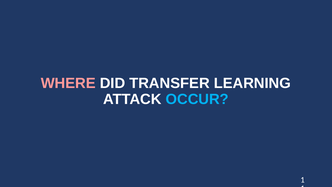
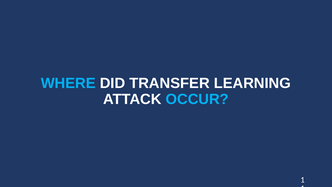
WHERE colour: pink -> light blue
